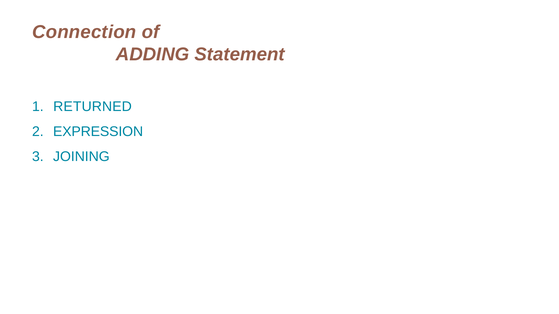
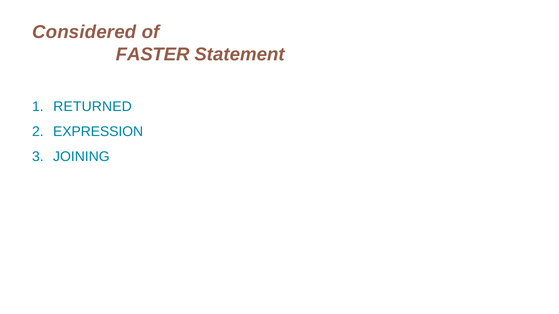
Connection: Connection -> Considered
ADDING: ADDING -> FASTER
